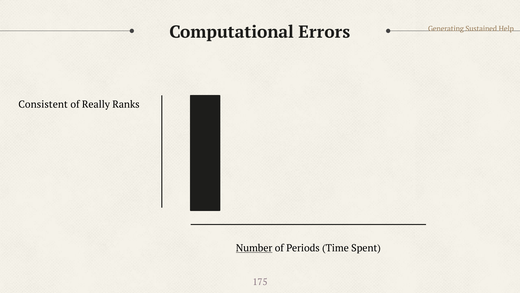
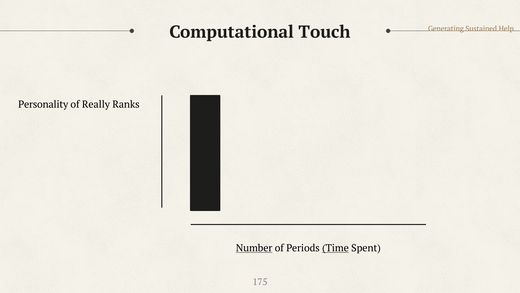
Errors: Errors -> Touch
Consistent: Consistent -> Personality
Time underline: none -> present
